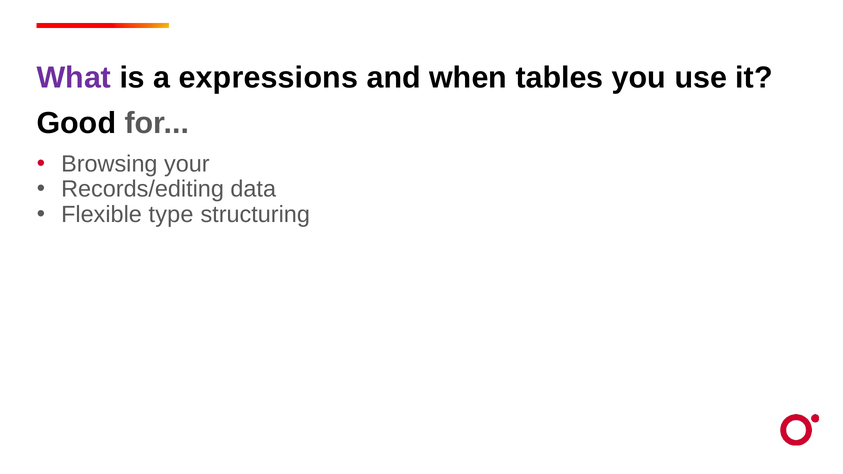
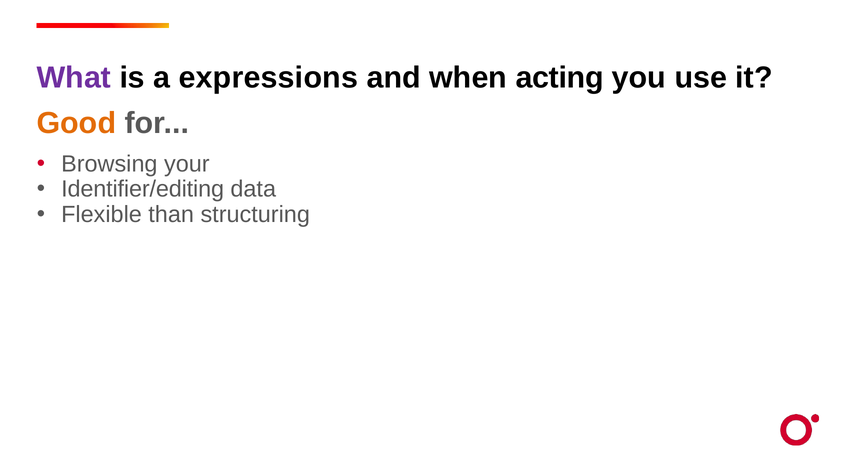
tables: tables -> acting
Good colour: black -> orange
Records/editing: Records/editing -> Identifier/editing
type: type -> than
